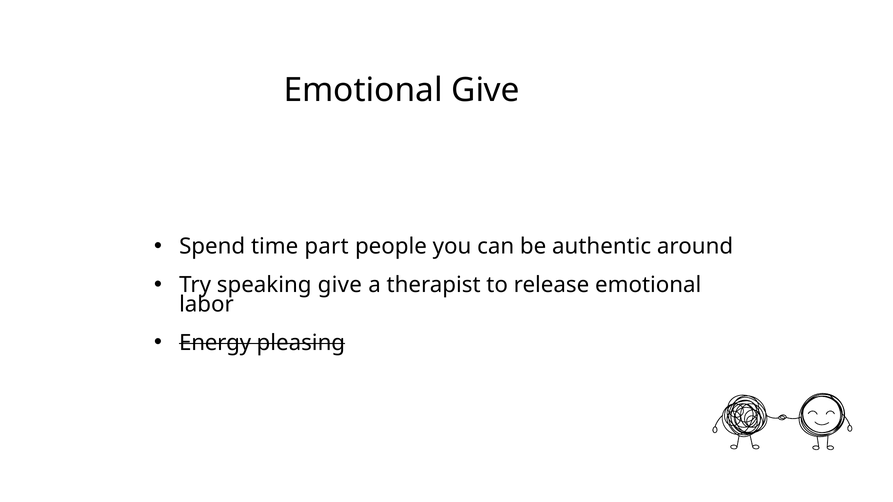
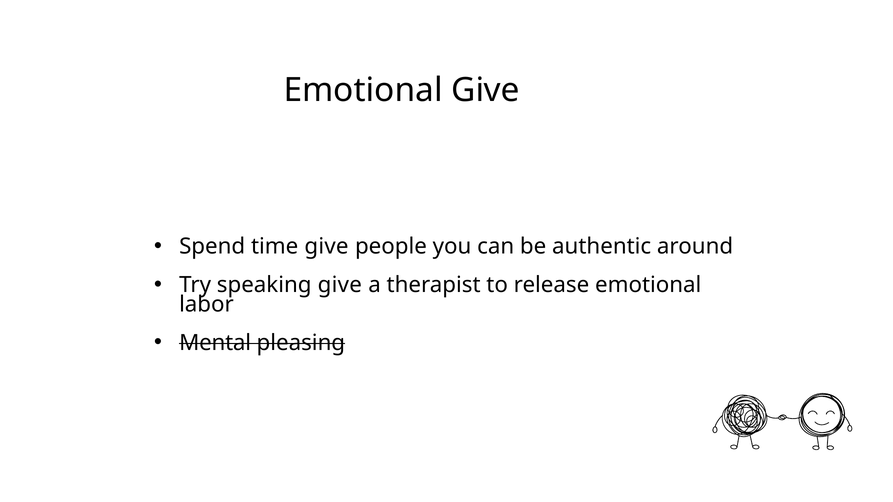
time part: part -> give
Energy: Energy -> Mental
